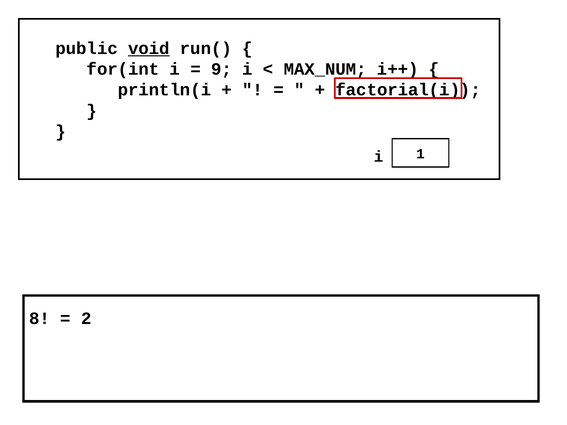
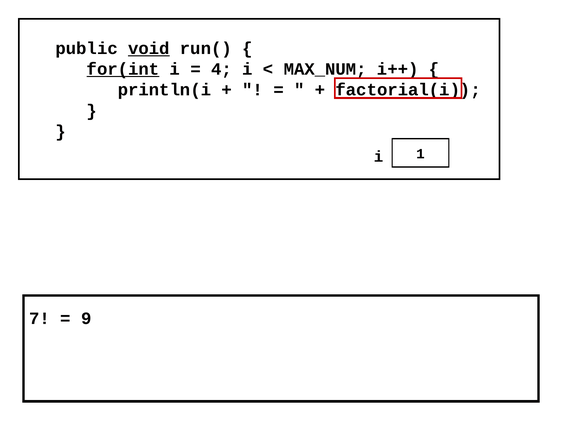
for(int underline: none -> present
9: 9 -> 4
8: 8 -> 7
2: 2 -> 9
